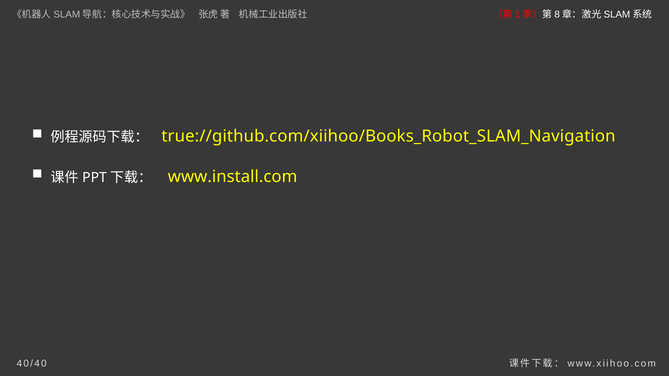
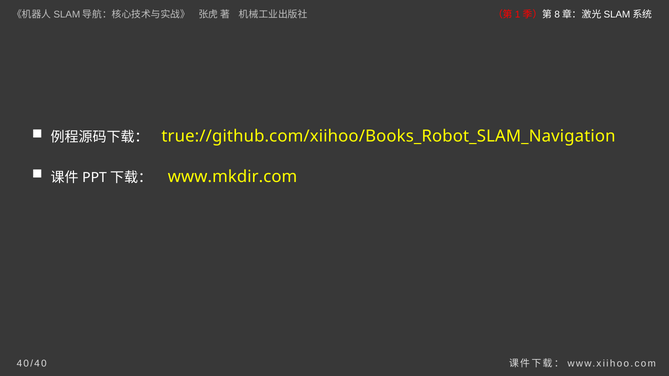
www.install.com: www.install.com -> www.mkdir.com
